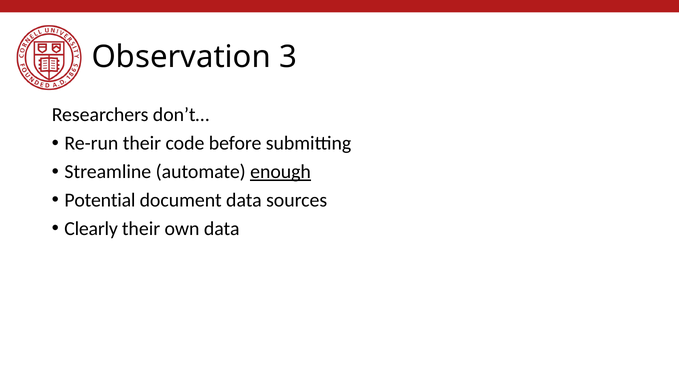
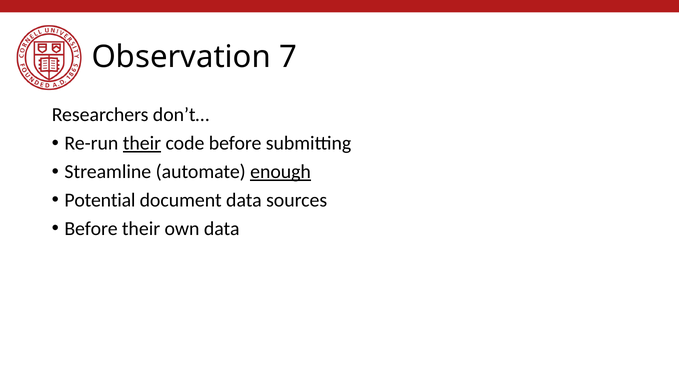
3: 3 -> 7
their at (142, 143) underline: none -> present
Clearly at (91, 229): Clearly -> Before
